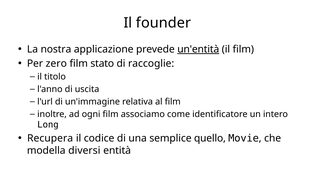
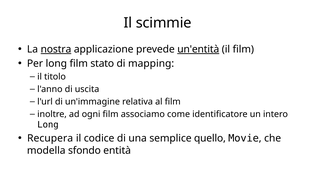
founder: founder -> scimmie
nostra underline: none -> present
Per zero: zero -> long
raccoglie: raccoglie -> mapping
diversi: diversi -> sfondo
